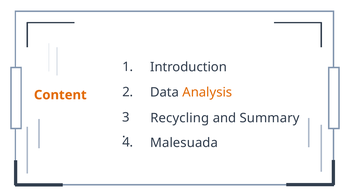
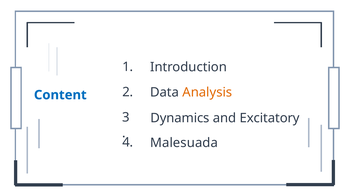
Content colour: orange -> blue
Recycling: Recycling -> Dynamics
Summary: Summary -> Excitatory
